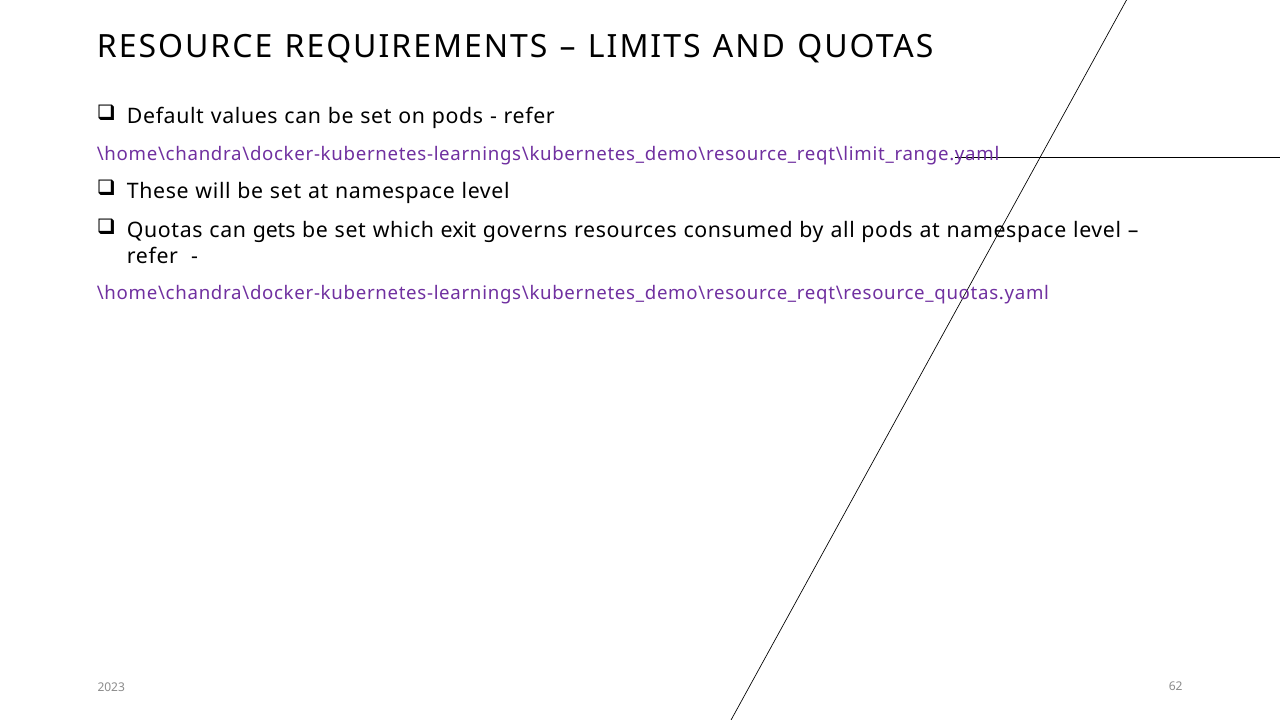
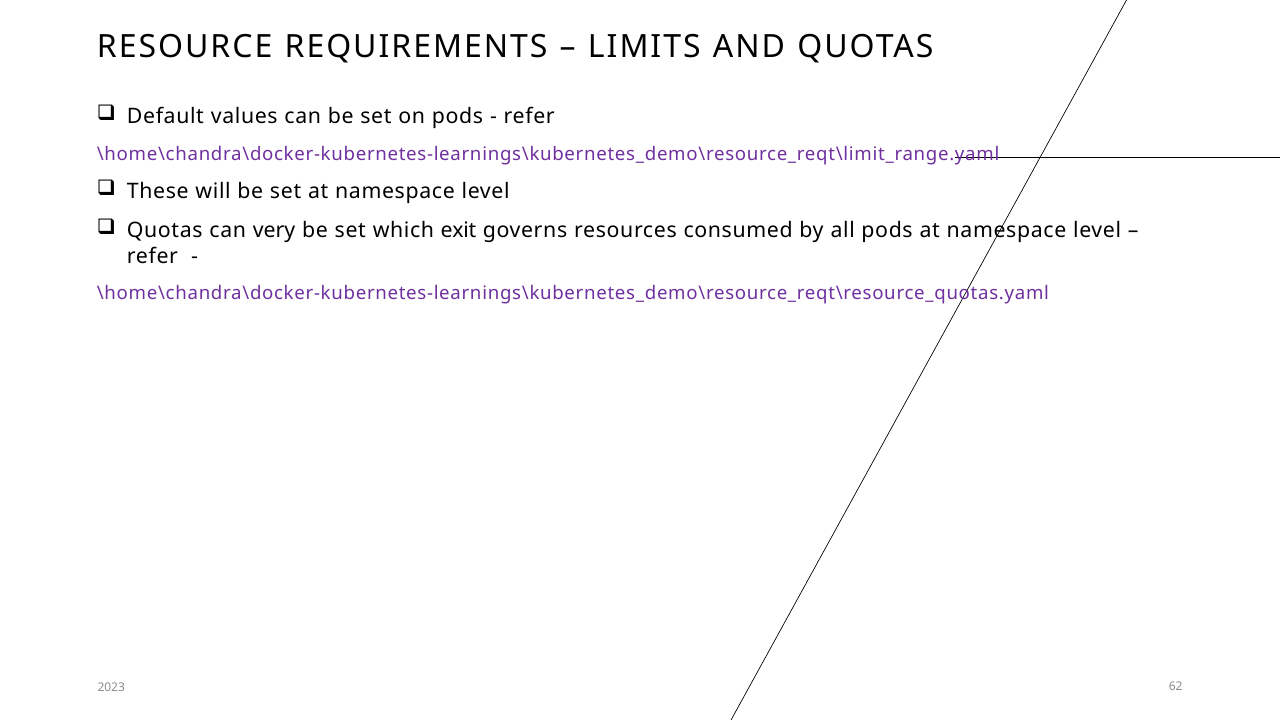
gets: gets -> very
